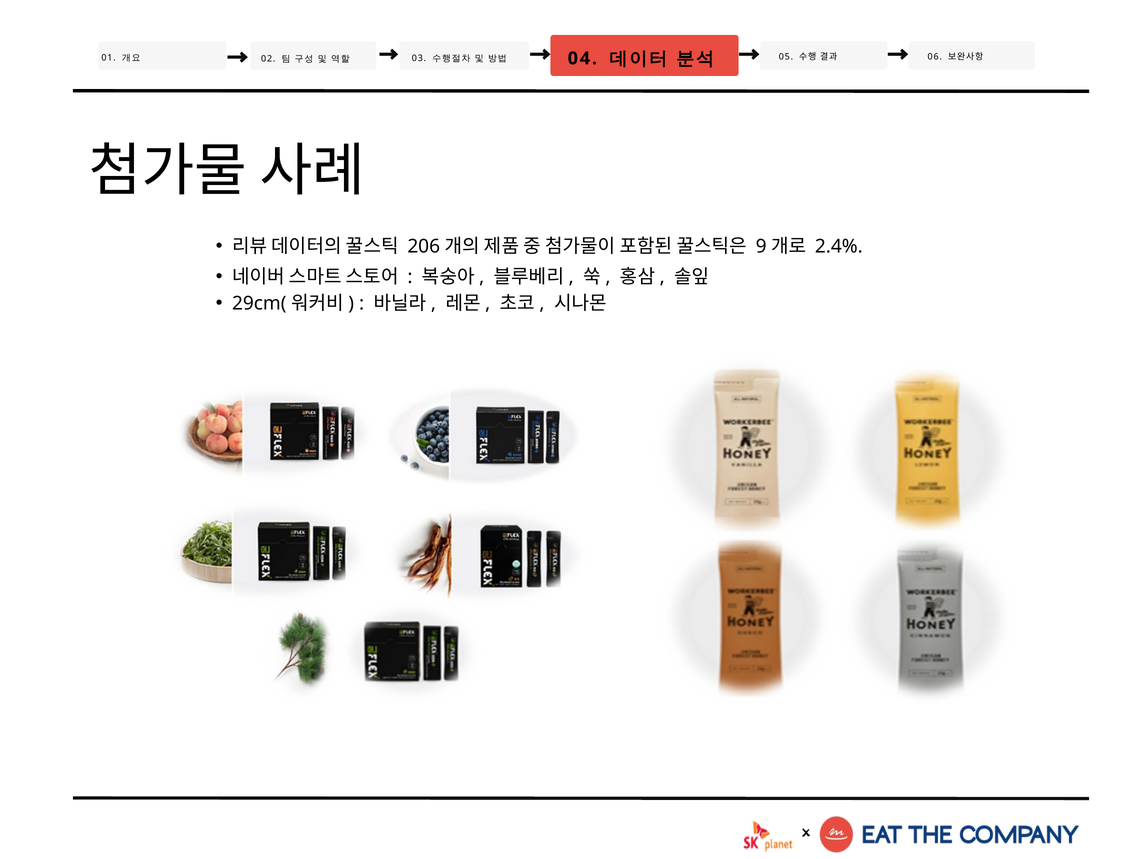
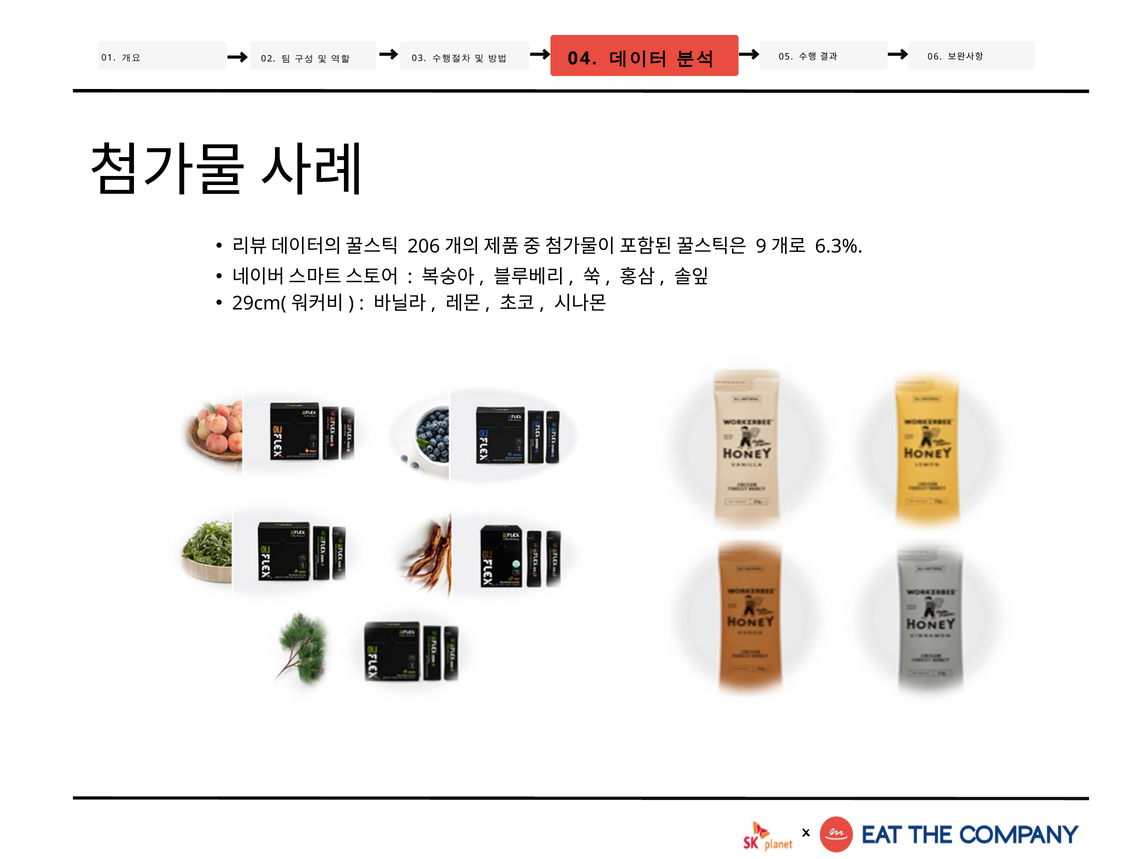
2.4%: 2.4% -> 6.3%
